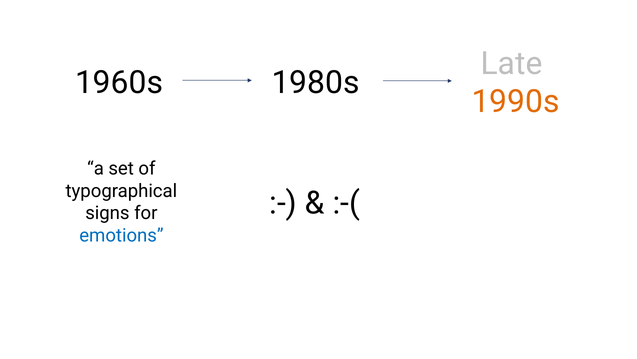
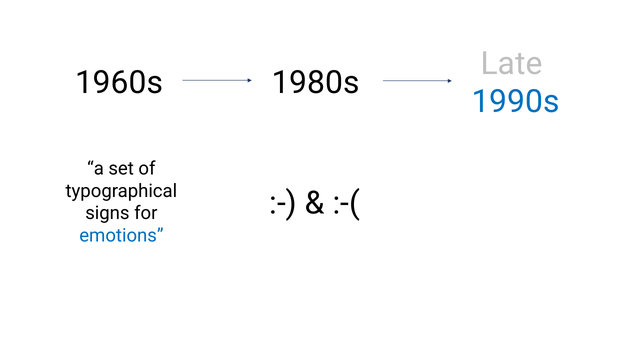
1990s colour: orange -> blue
